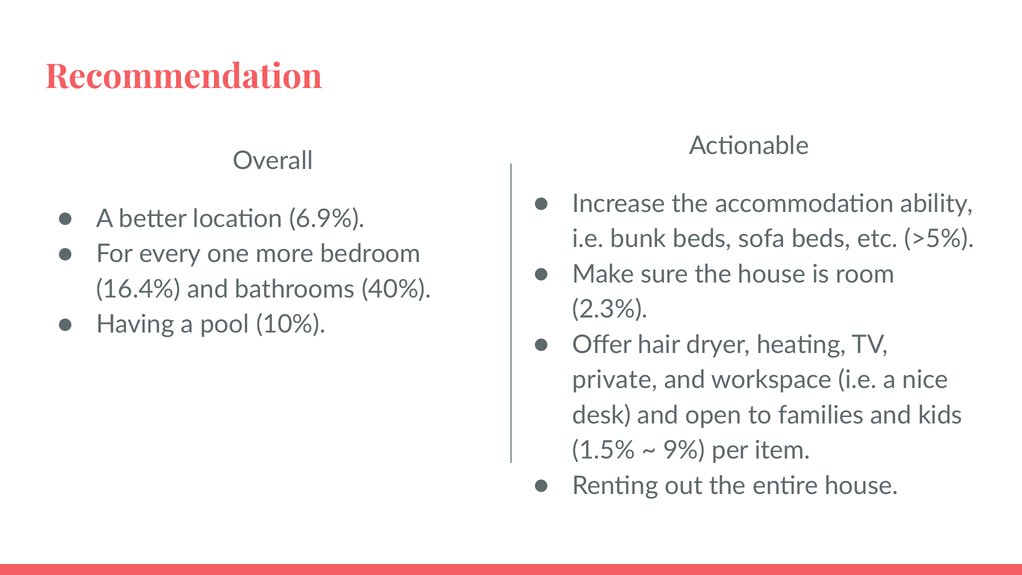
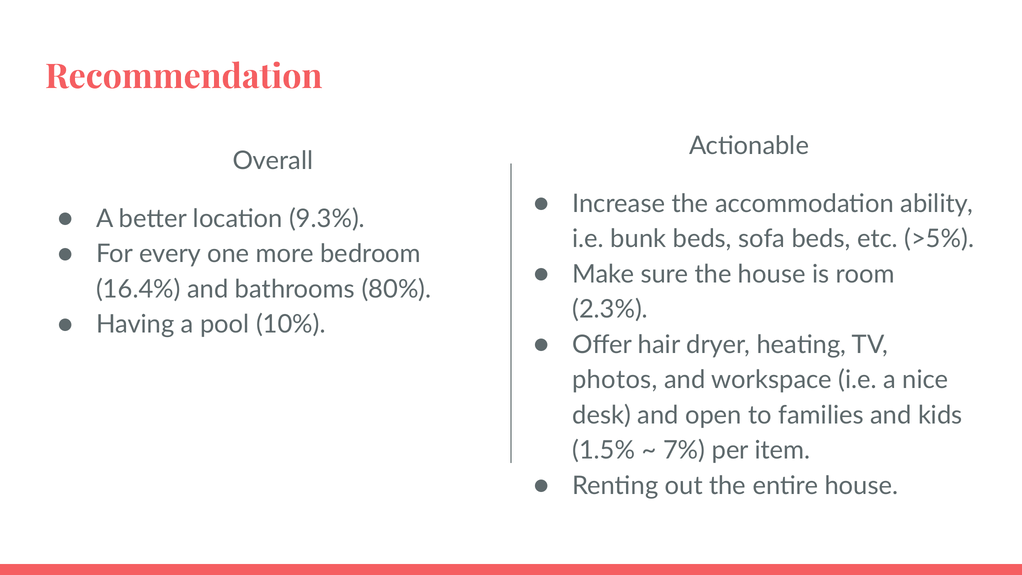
6.9%: 6.9% -> 9.3%
40%: 40% -> 80%
private: private -> photos
9%: 9% -> 7%
